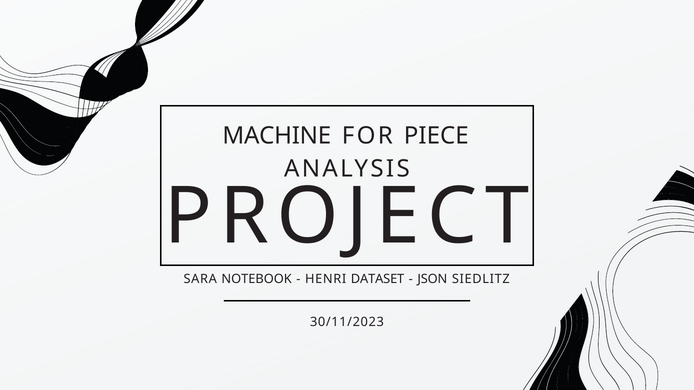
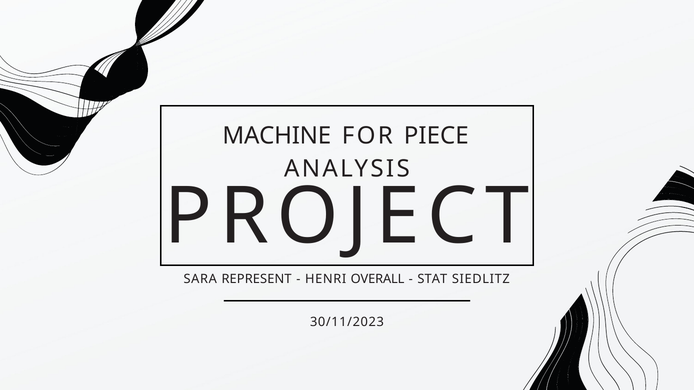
NOTEBOOK: NOTEBOOK -> REPRESENT
DATASET: DATASET -> OVERALL
JSON: JSON -> STAT
